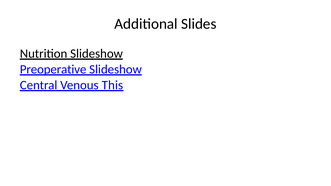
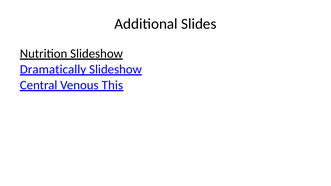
Preoperative: Preoperative -> Dramatically
